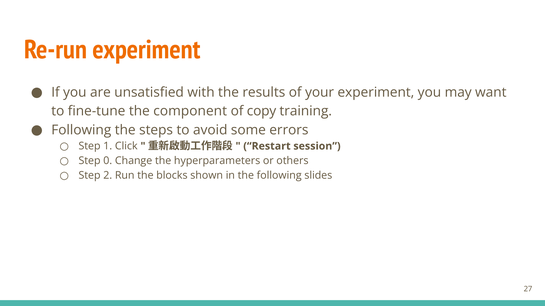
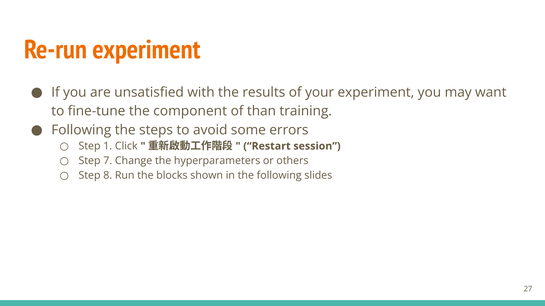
copy: copy -> than
0: 0 -> 7
2: 2 -> 8
